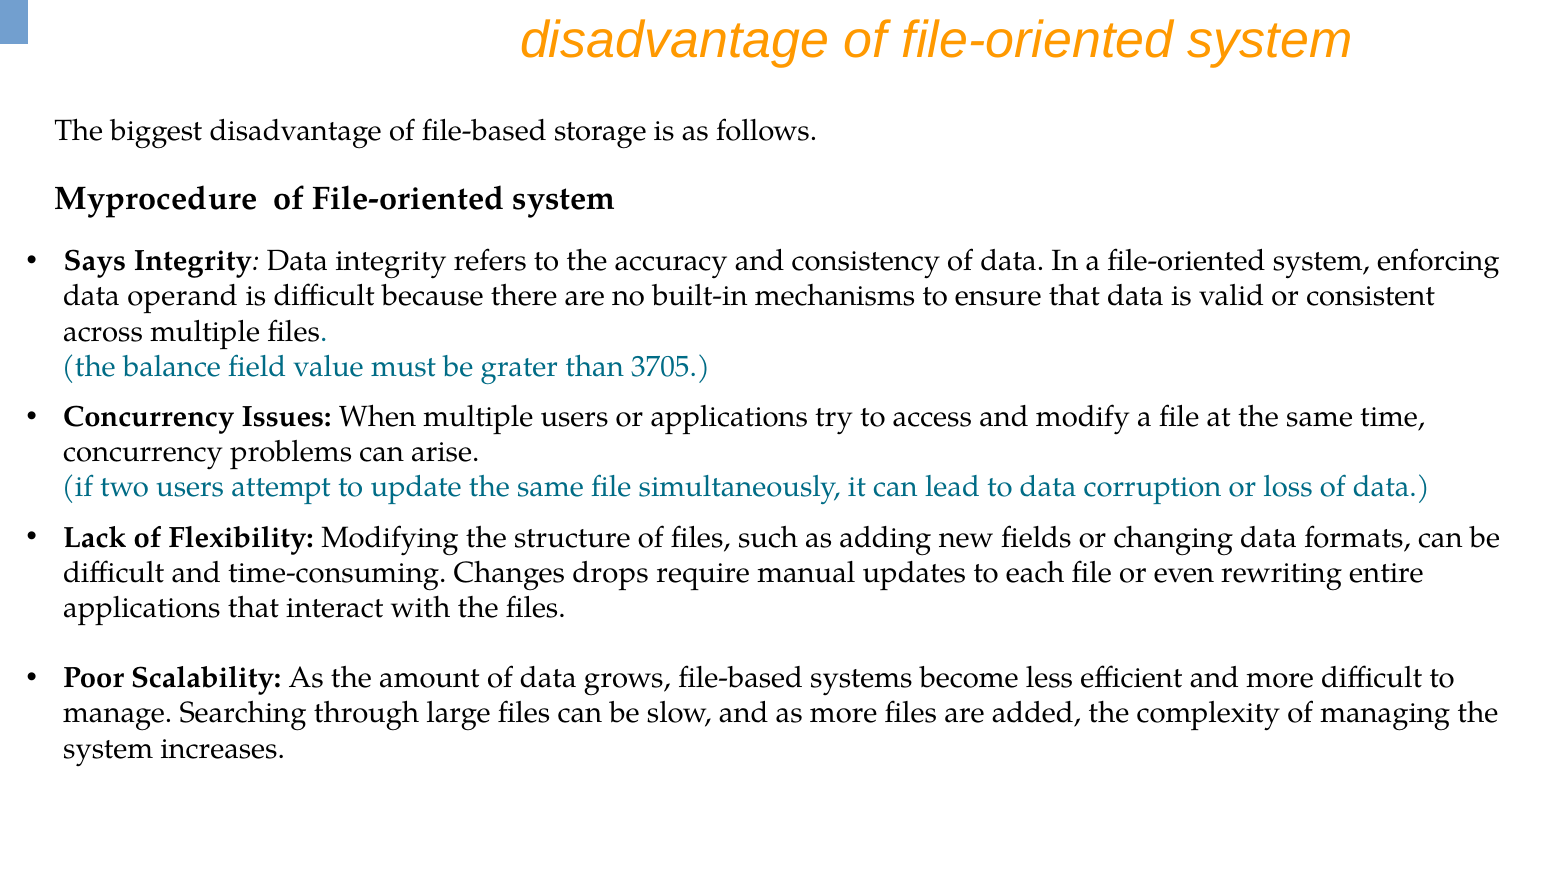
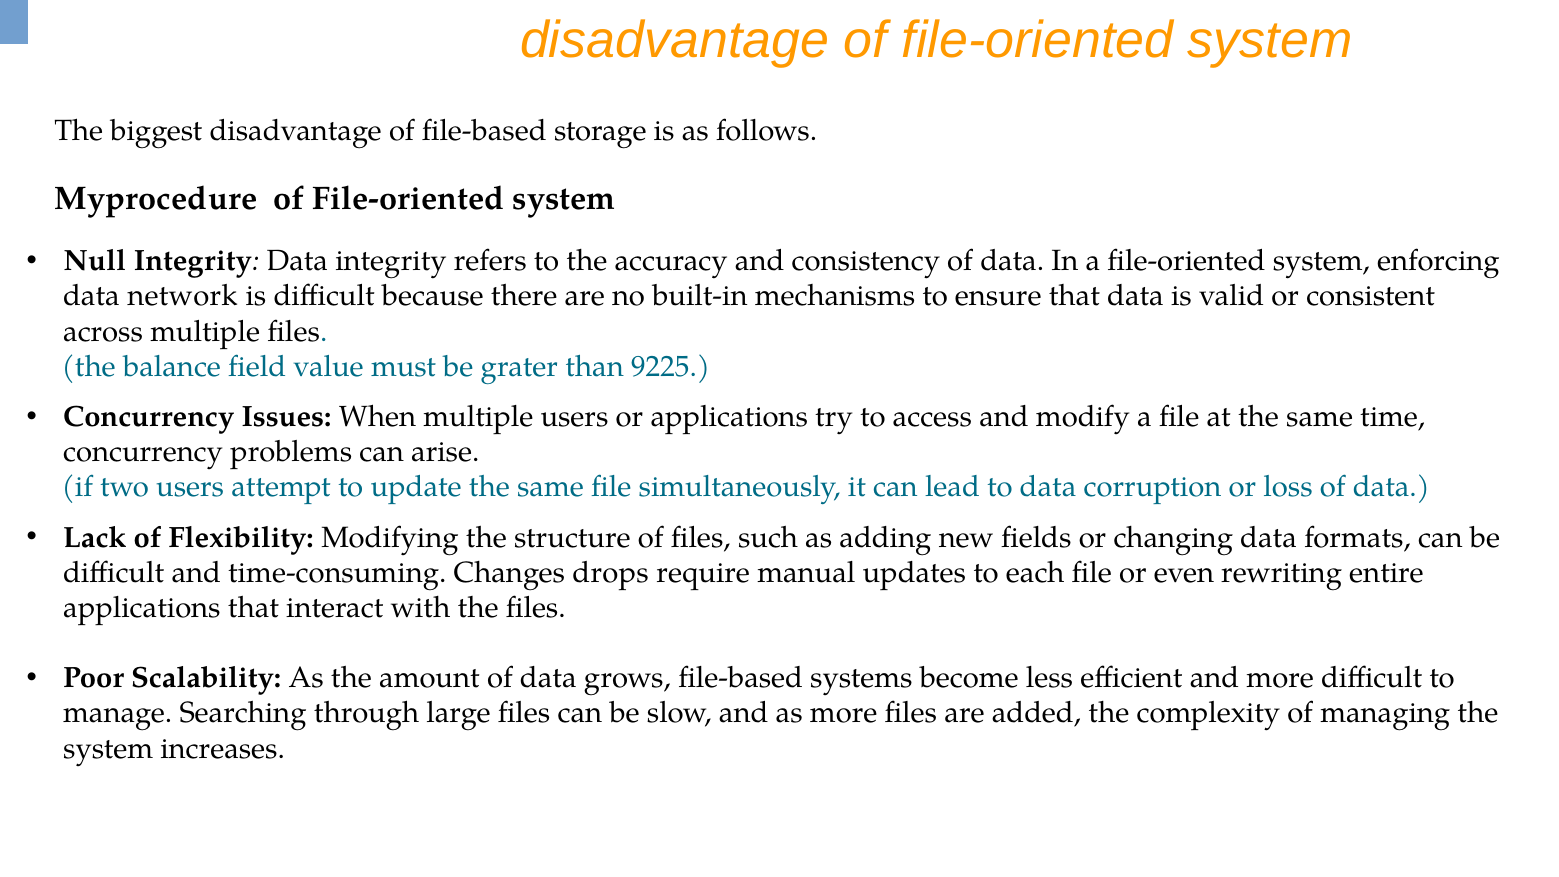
Says: Says -> Null
operand: operand -> network
3705: 3705 -> 9225
